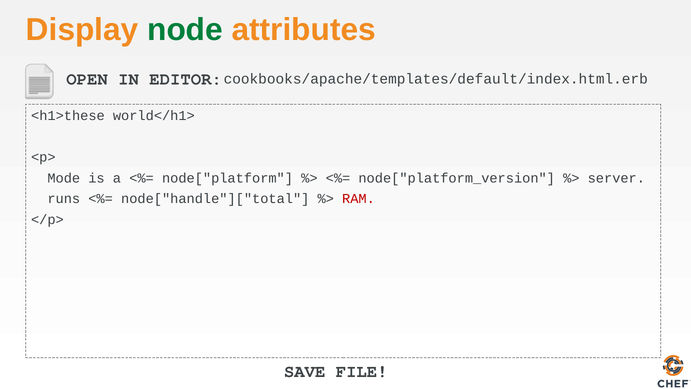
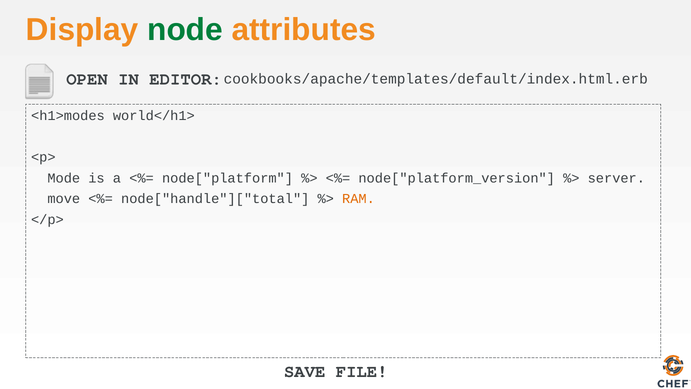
<h1>these: <h1>these -> <h1>modes
runs: runs -> move
RAM colour: red -> orange
